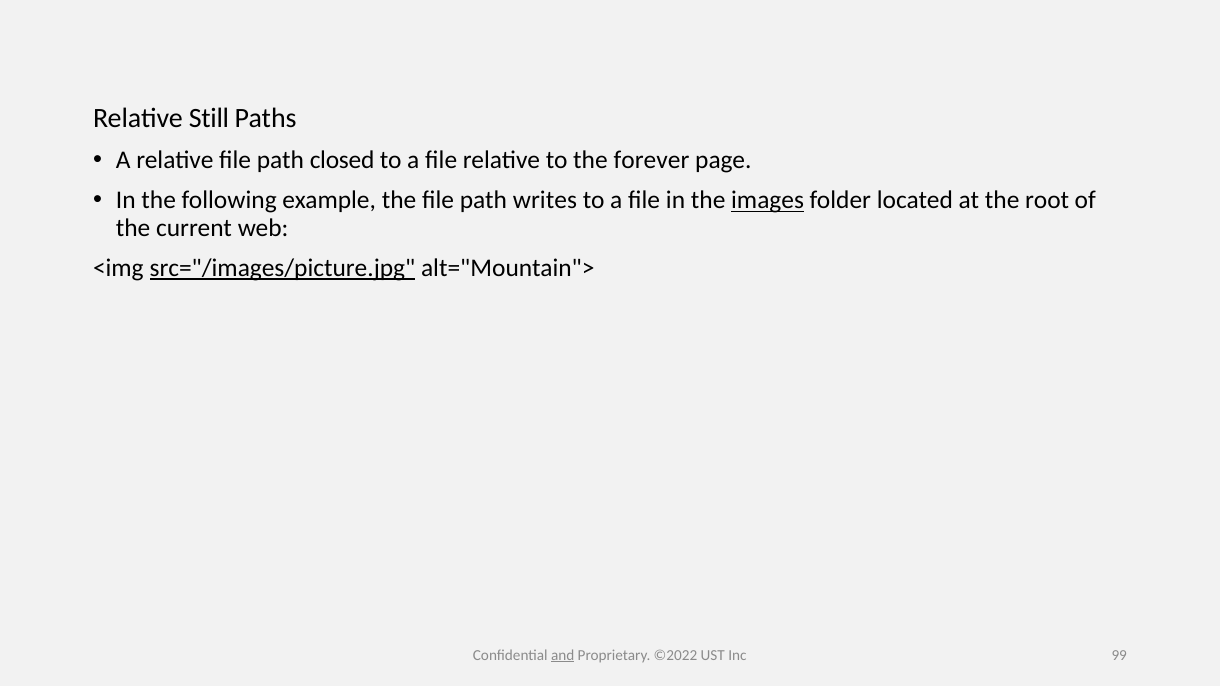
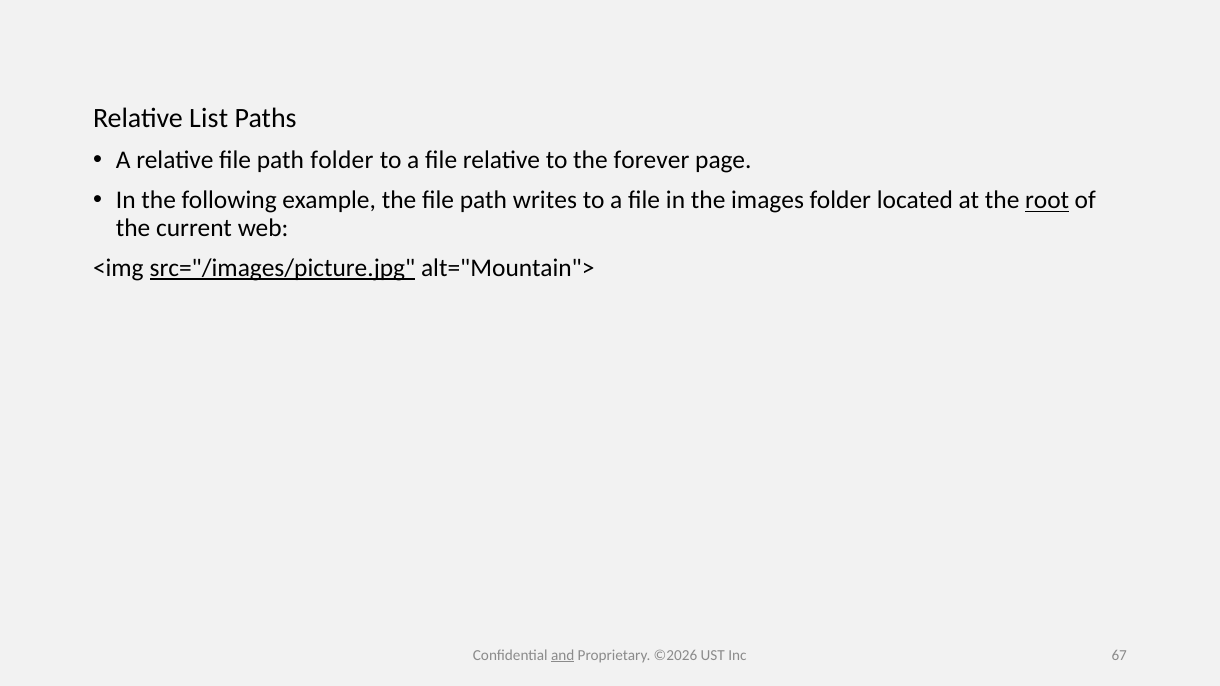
Still: Still -> List
path closed: closed -> folder
images underline: present -> none
root underline: none -> present
©2022: ©2022 -> ©2026
99: 99 -> 67
